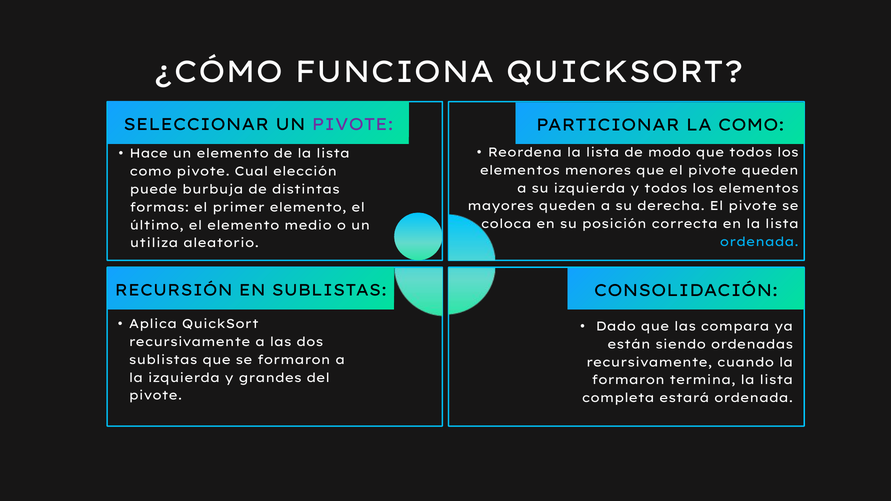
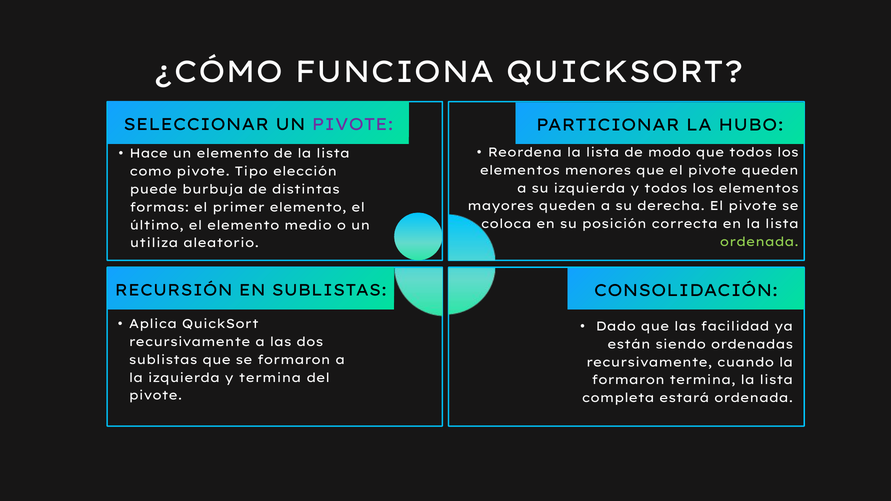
LA COMO: COMO -> HUBO
Cual: Cual -> Tipo
ordenada at (759, 242) colour: light blue -> light green
compara: compara -> facilidad
y grandes: grandes -> termina
